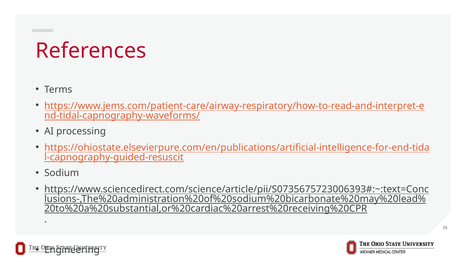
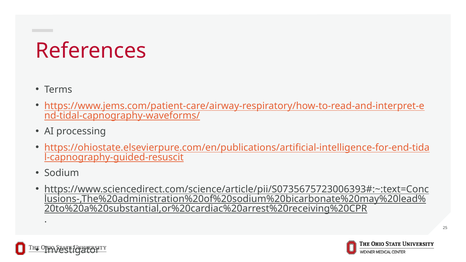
Engineering: Engineering -> Investigator
